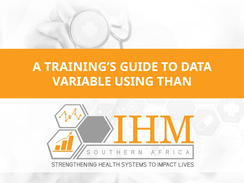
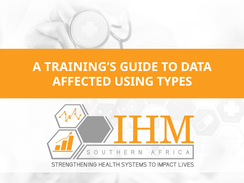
VARIABLE: VARIABLE -> AFFECTED
THAN: THAN -> TYPES
